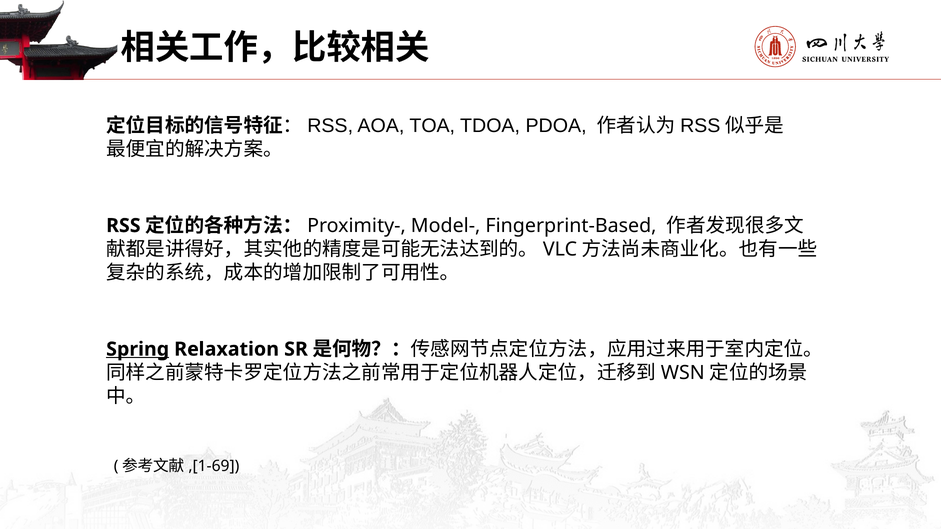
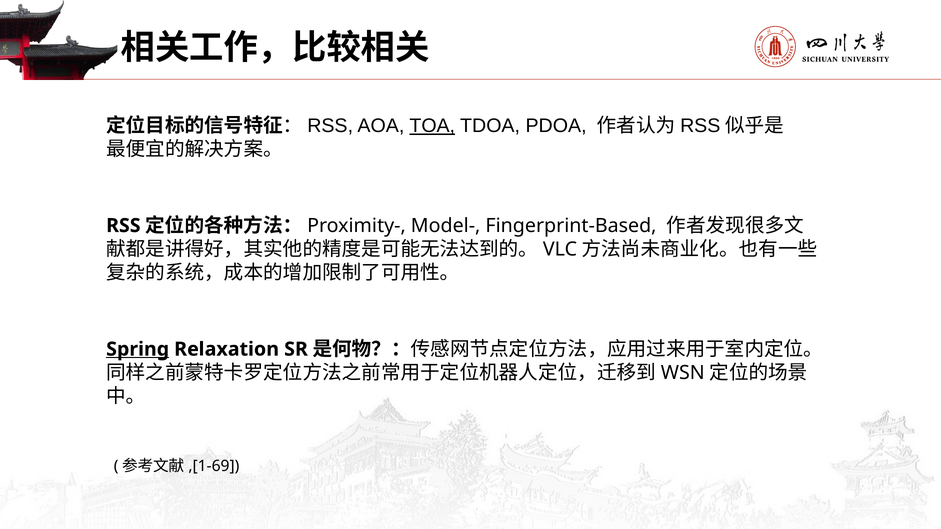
TOA underline: none -> present
